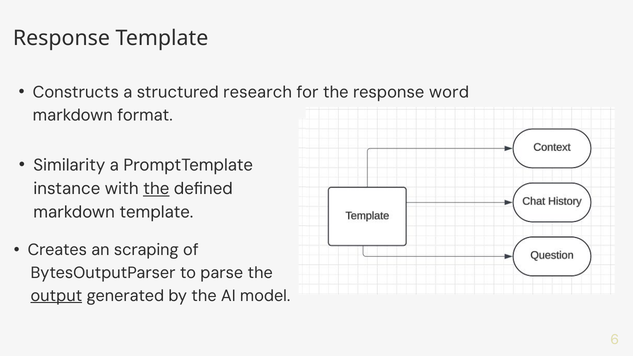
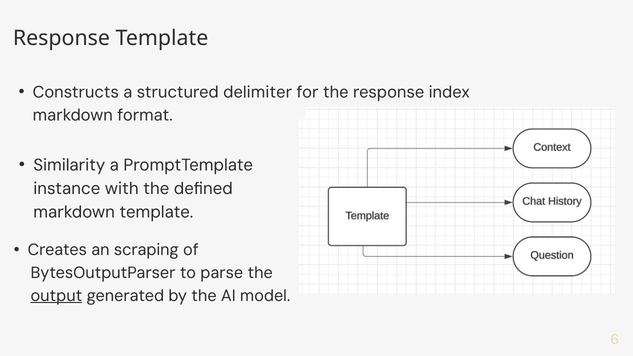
research: research -> delimiter
word: word -> index
the at (156, 189) underline: present -> none
